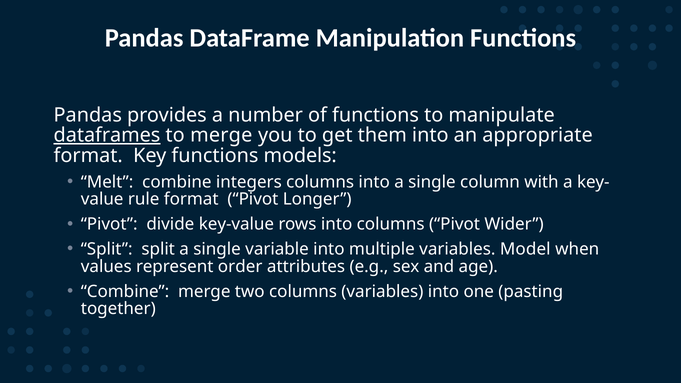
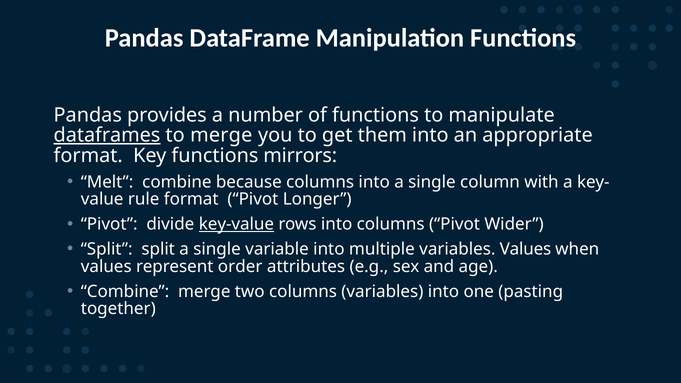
models: models -> mirrors
integers: integers -> because
key-value underline: none -> present
variables Model: Model -> Values
